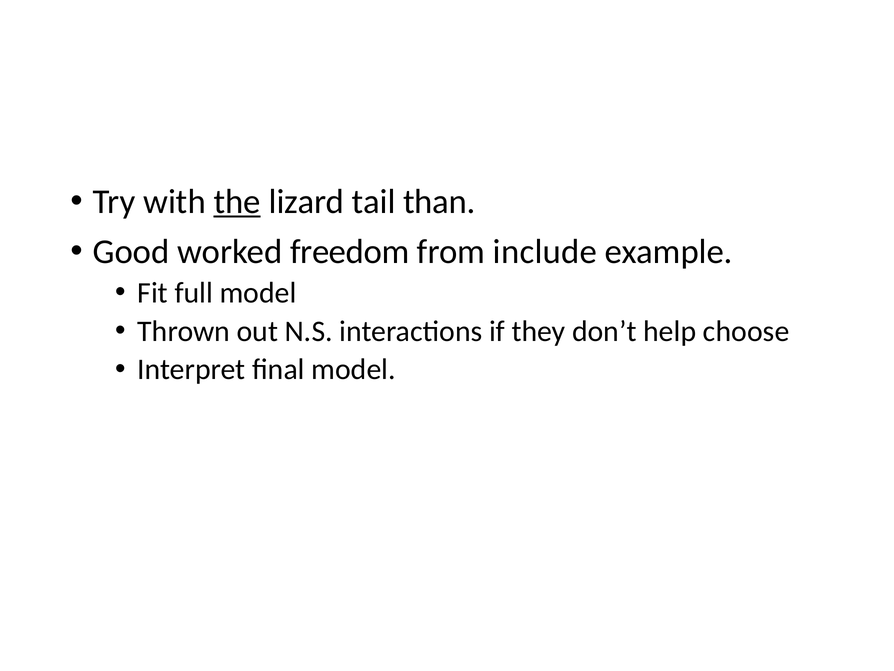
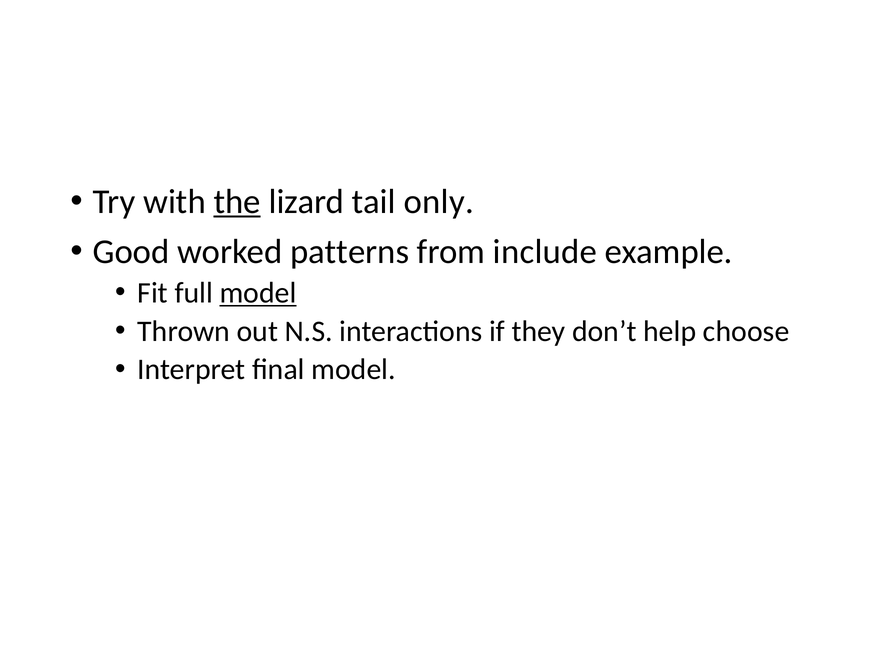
than: than -> only
freedom: freedom -> patterns
model at (258, 293) underline: none -> present
